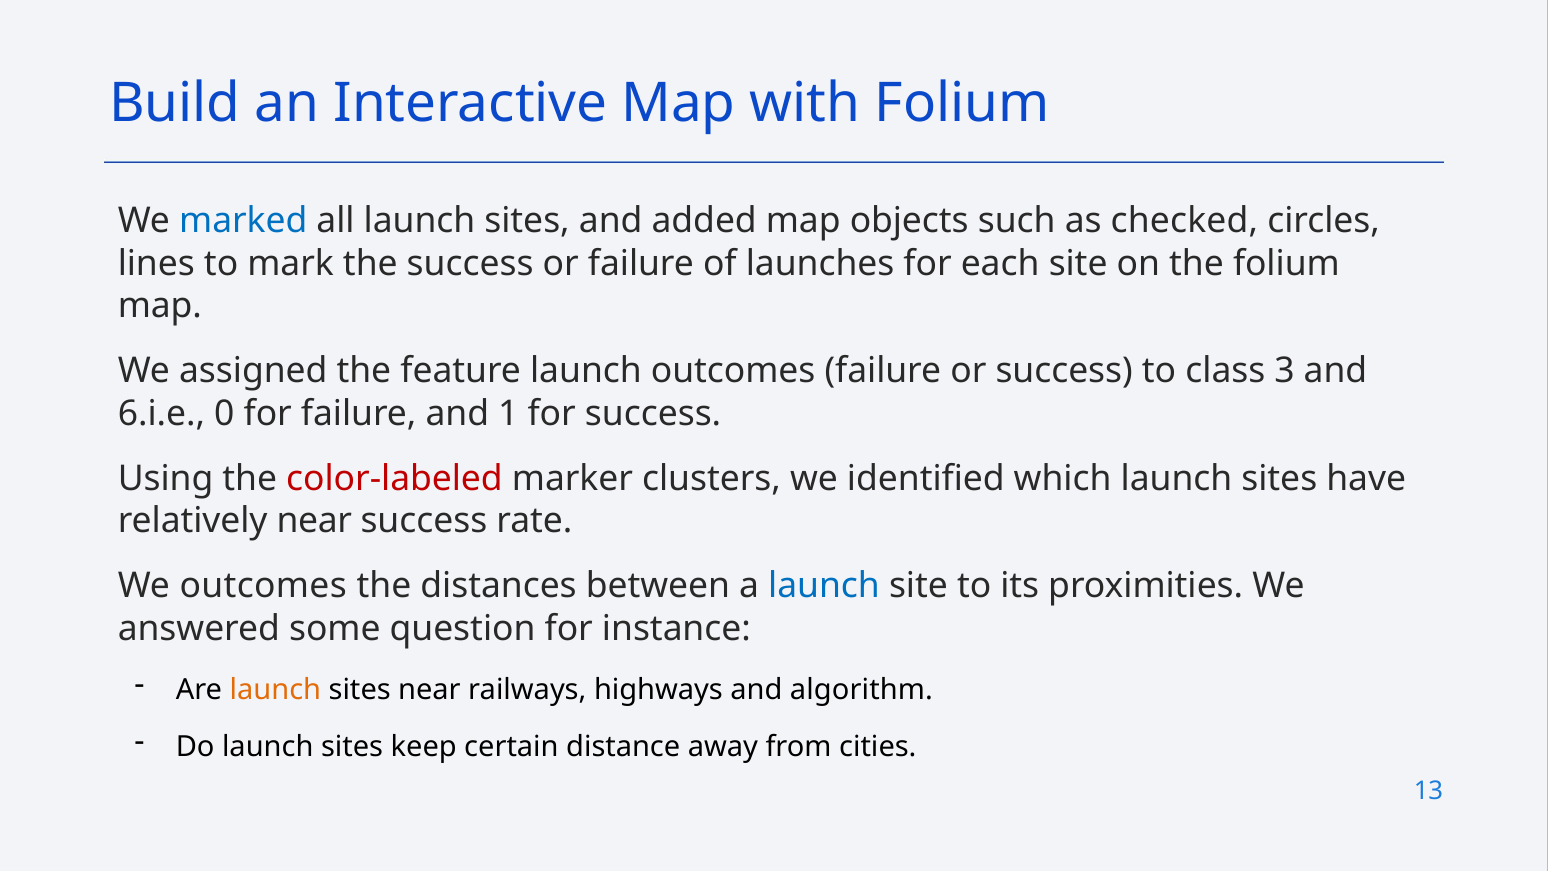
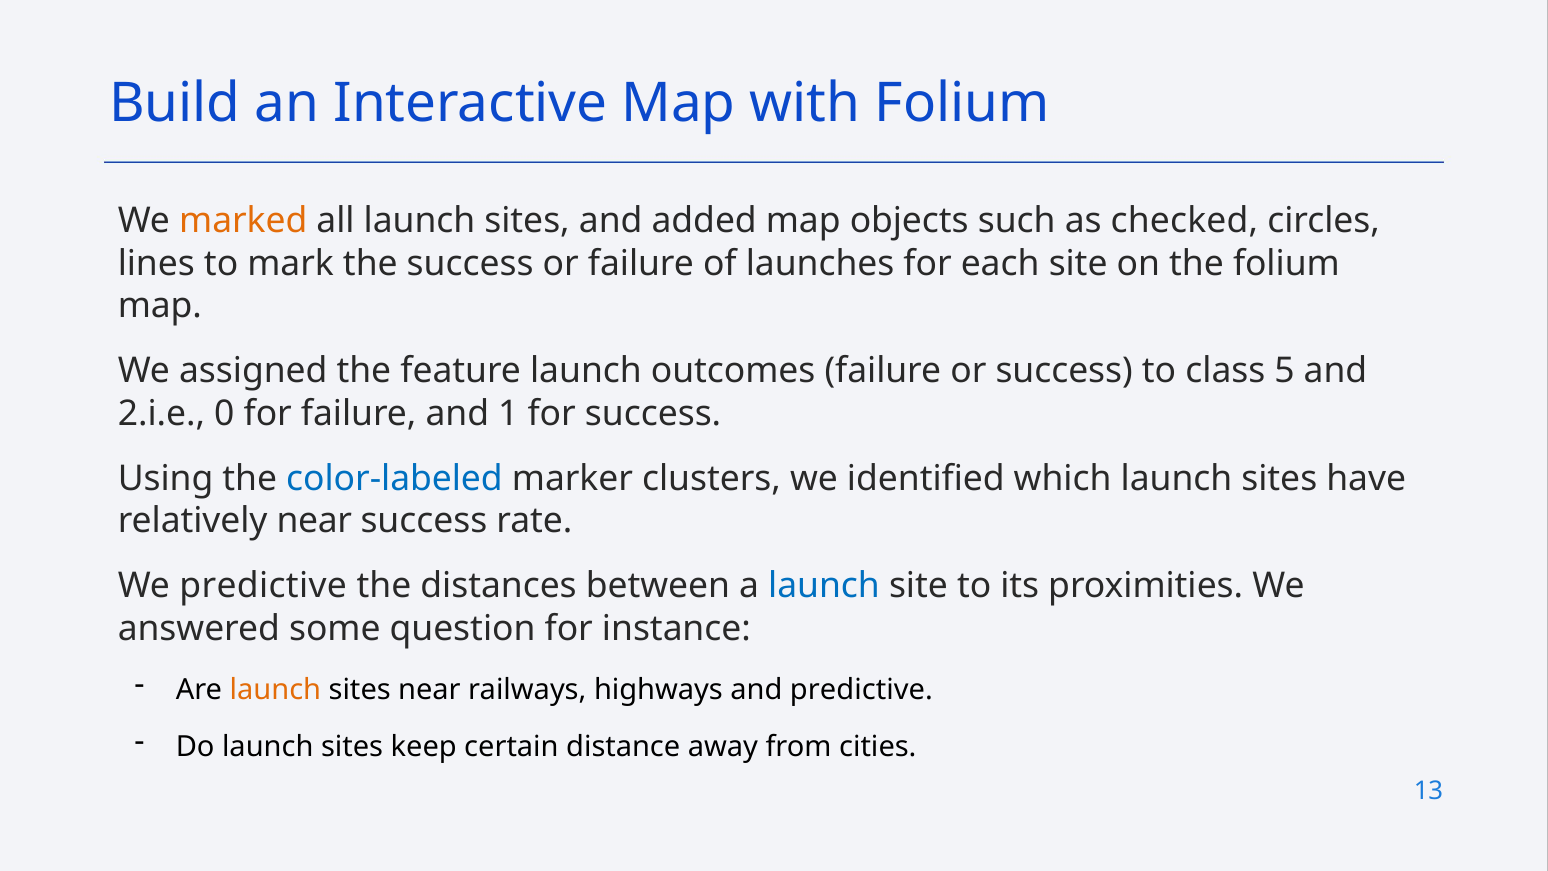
marked colour: blue -> orange
3: 3 -> 5
6.i.e: 6.i.e -> 2.i.e
color-labeled colour: red -> blue
We outcomes: outcomes -> predictive
and algorithm: algorithm -> predictive
